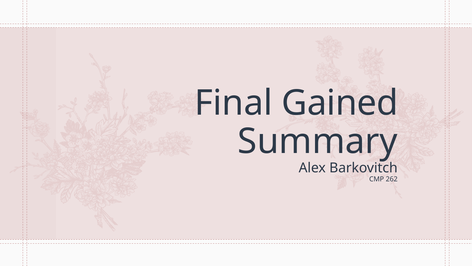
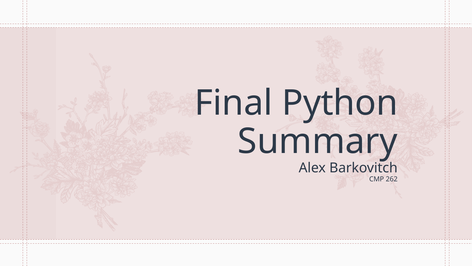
Gained: Gained -> Python
